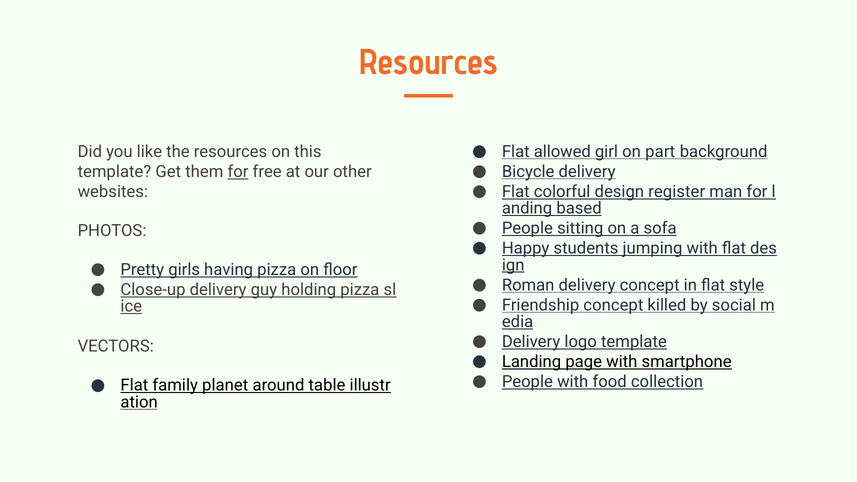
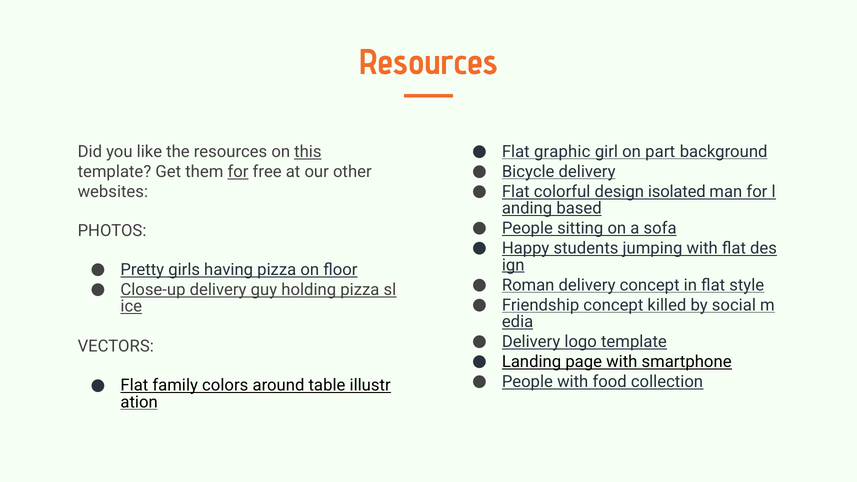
allowed: allowed -> graphic
this underline: none -> present
register: register -> isolated
planet: planet -> colors
